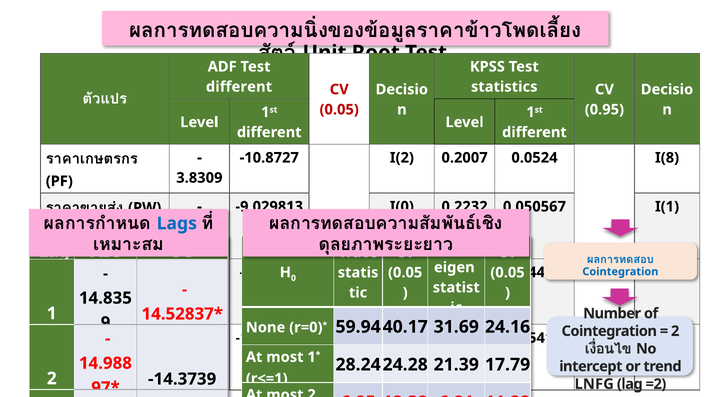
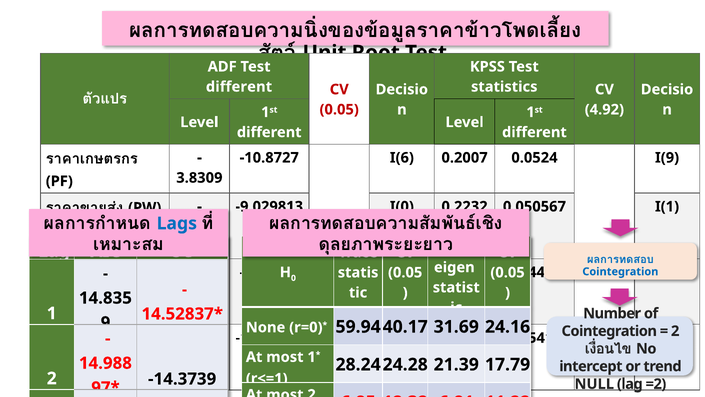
0.95: 0.95 -> 4.92
I(2: I(2 -> I(6
I(8: I(8 -> I(9
LNFG: LNFG -> NULL
